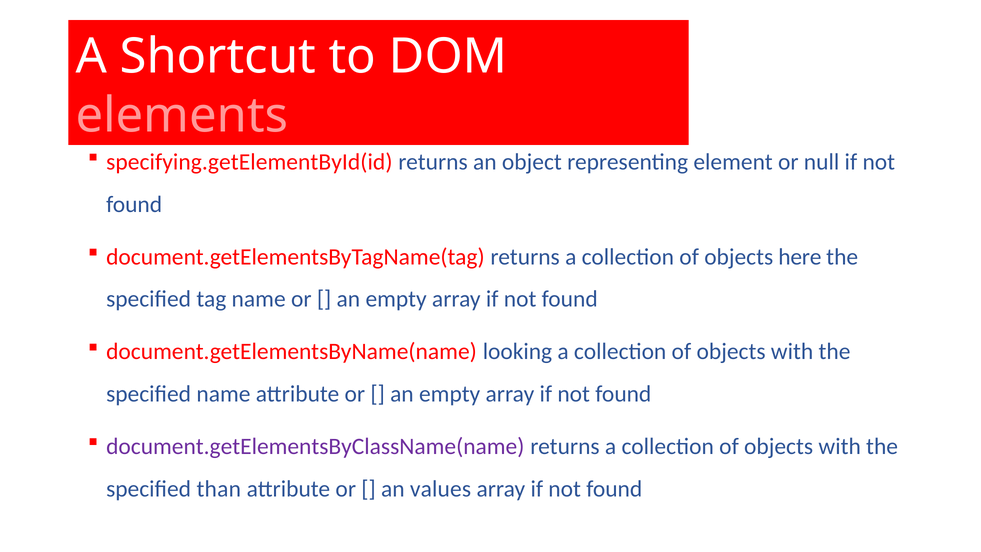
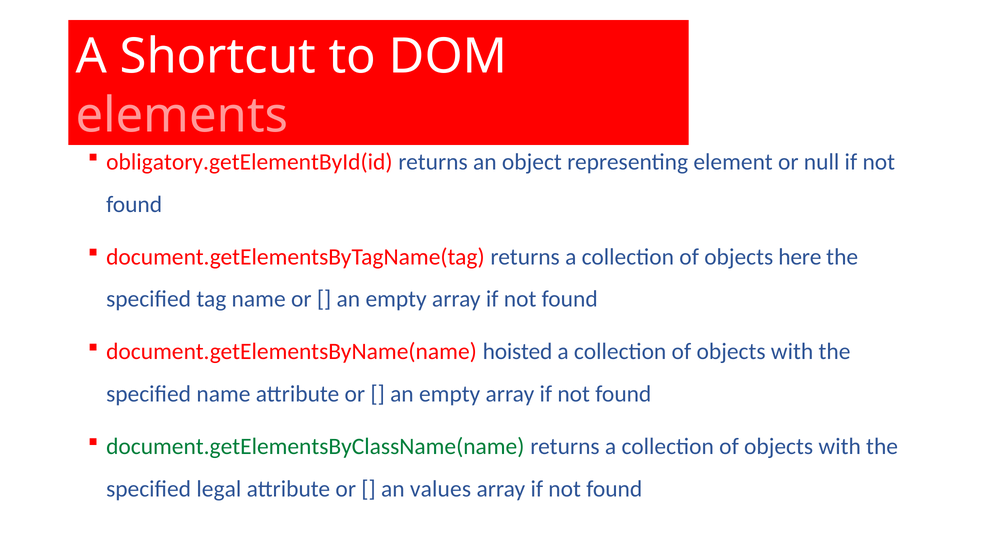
specifying.getElementById(id: specifying.getElementById(id -> obligatory.getElementById(id
looking: looking -> hoisted
document.getElementsByClassName(name colour: purple -> green
than: than -> legal
